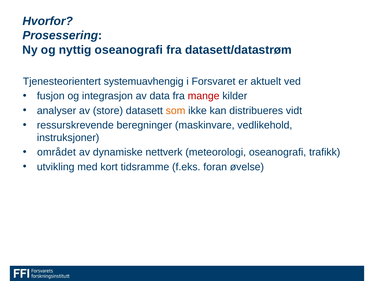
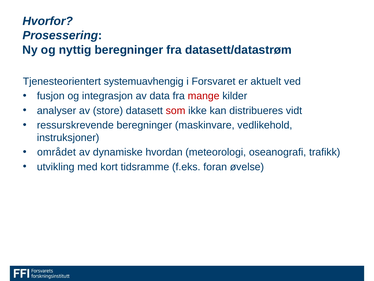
nyttig oseanografi: oseanografi -> beregninger
som colour: orange -> red
nettverk: nettverk -> hvordan
